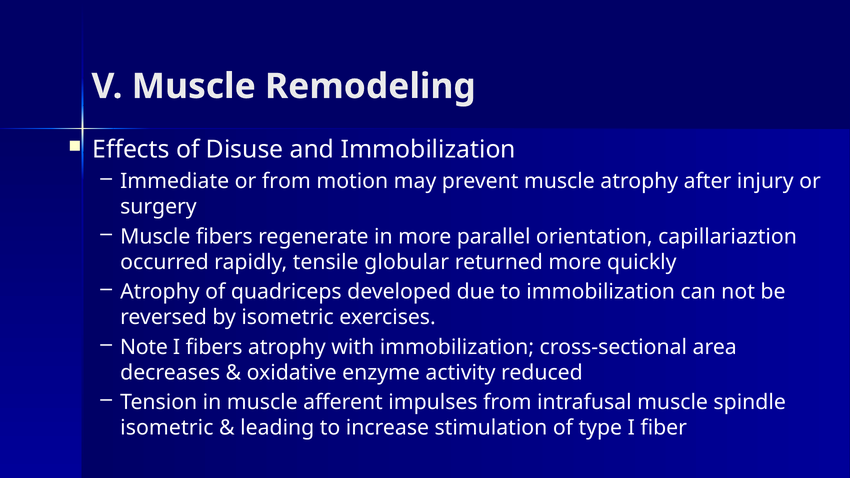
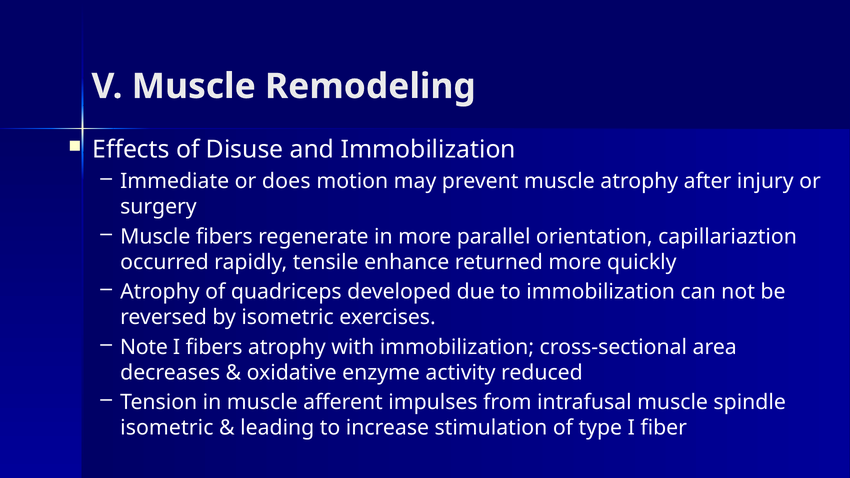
or from: from -> does
globular: globular -> enhance
